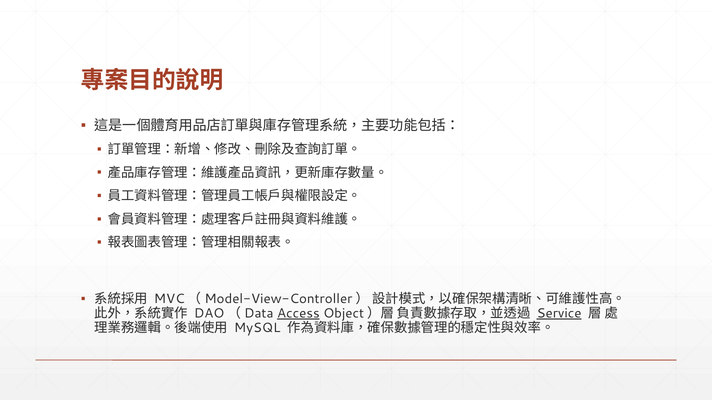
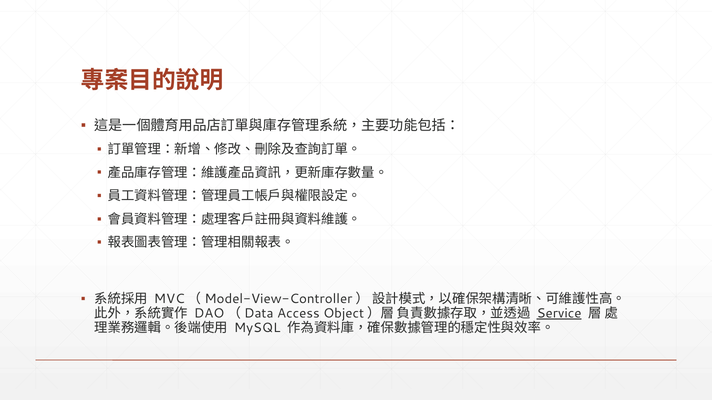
Access underline: present -> none
